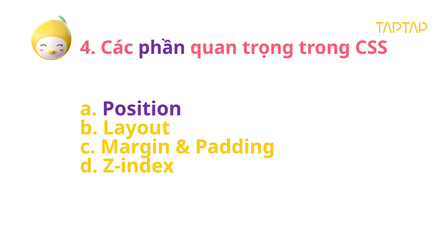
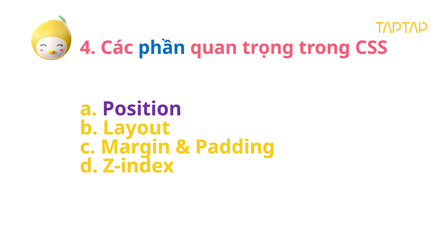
phần colour: purple -> blue
